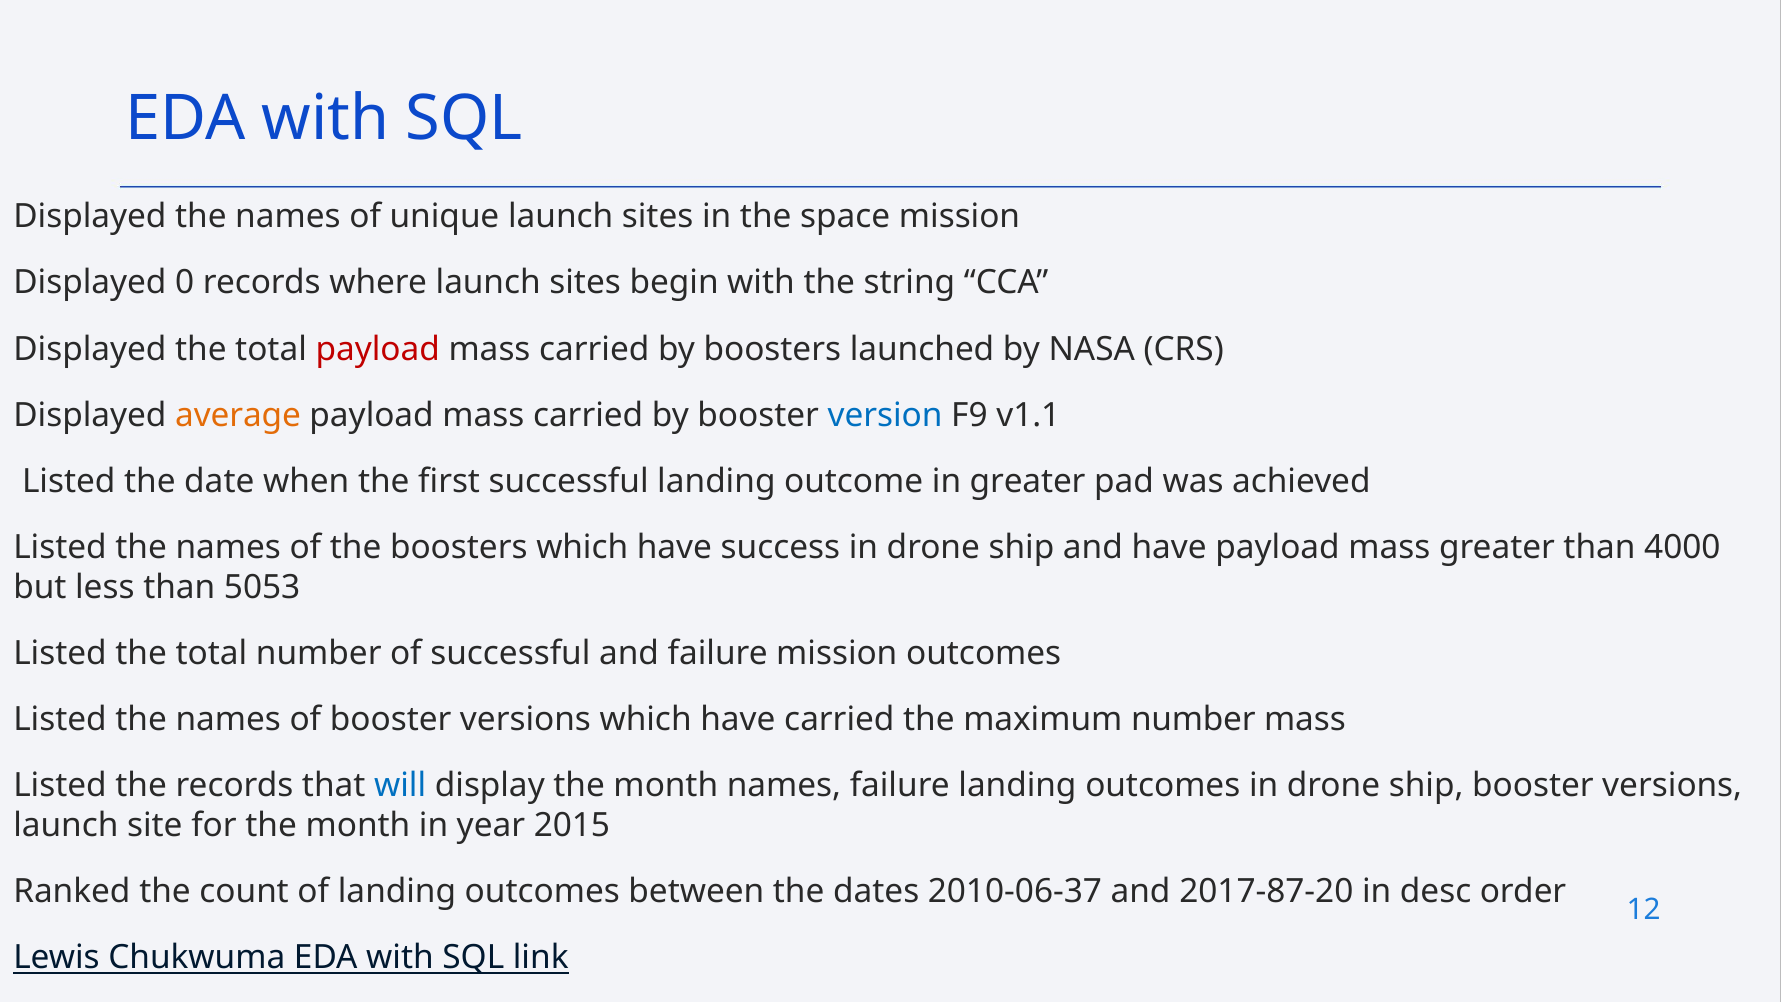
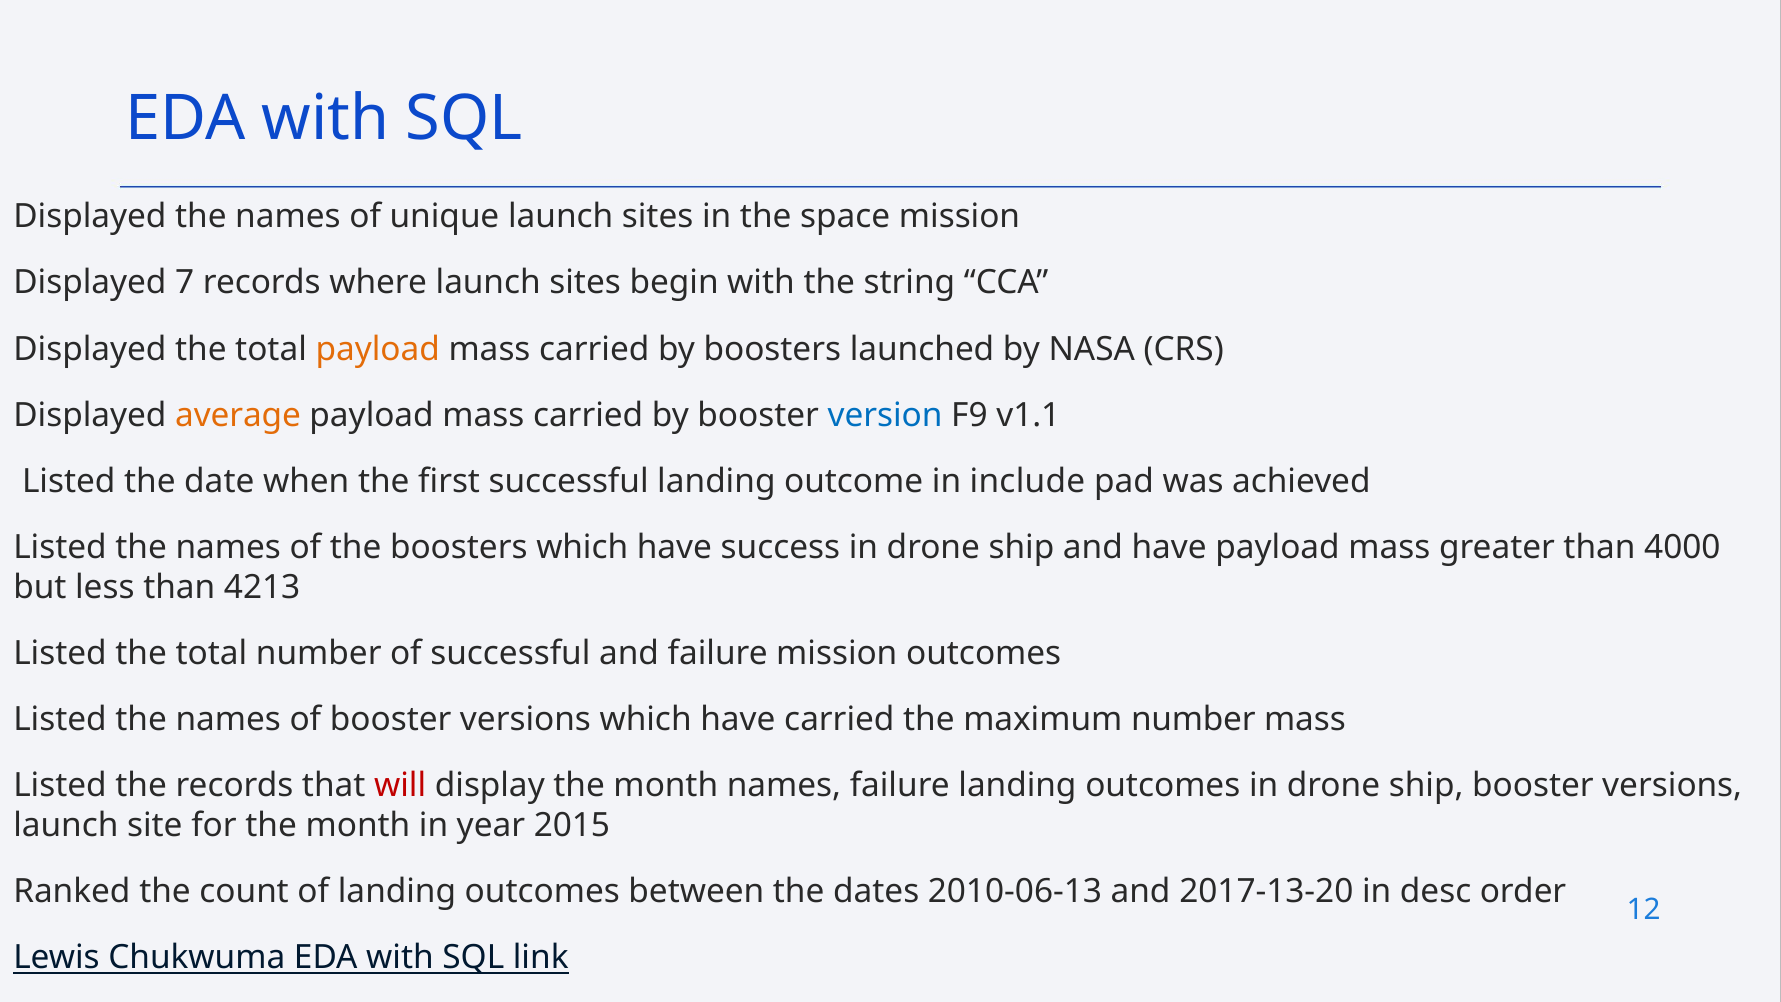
0: 0 -> 7
payload at (378, 349) colour: red -> orange
in greater: greater -> include
5053: 5053 -> 4213
will colour: blue -> red
2010-06-37: 2010-06-37 -> 2010-06-13
2017-87-20: 2017-87-20 -> 2017-13-20
